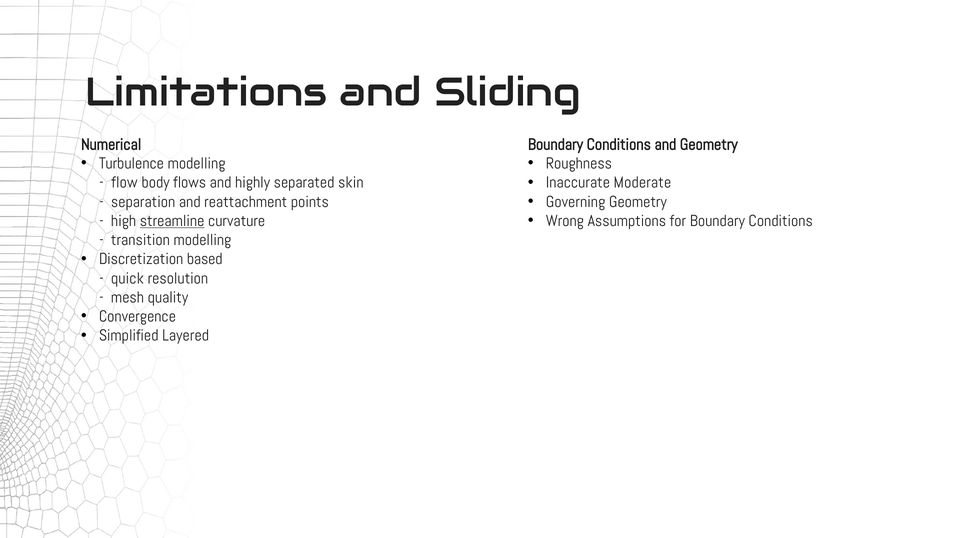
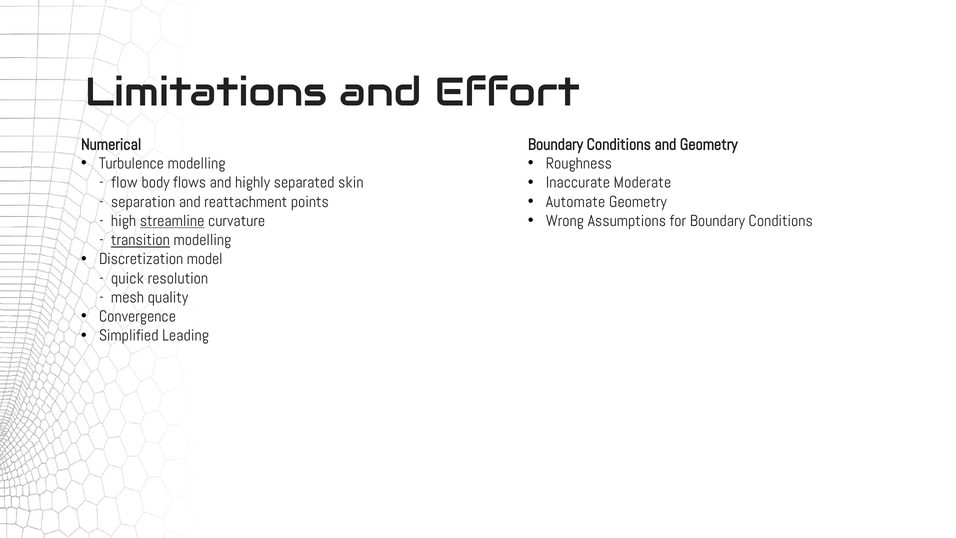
Sliding: Sliding -> Effort
Governing: Governing -> Automate
transition underline: none -> present
based: based -> model
Layered: Layered -> Leading
